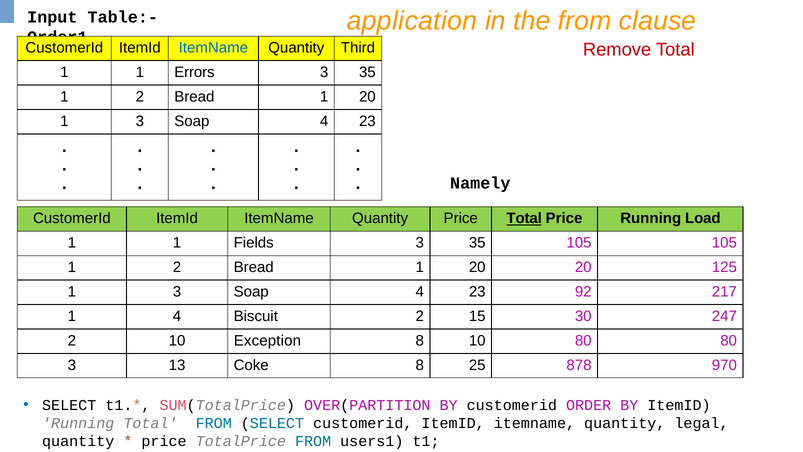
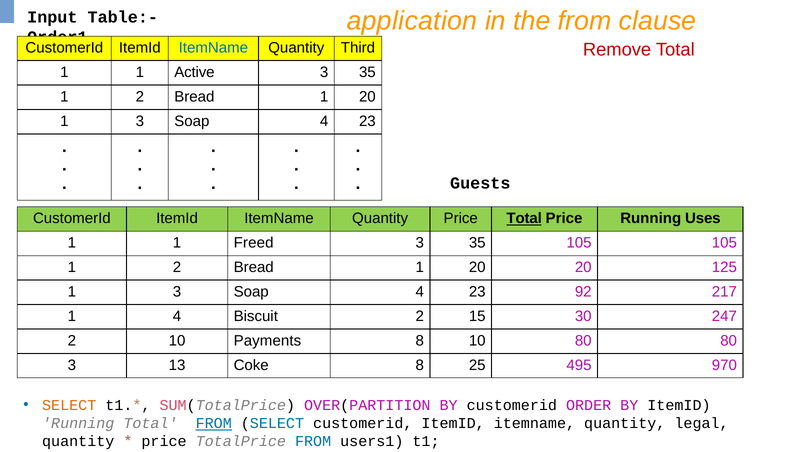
Errors: Errors -> Active
Namely: Namely -> Guests
Load: Load -> Uses
Fields: Fields -> Freed
Exception: Exception -> Payments
878: 878 -> 495
SELECT at (69, 405) colour: black -> orange
FROM at (214, 423) underline: none -> present
